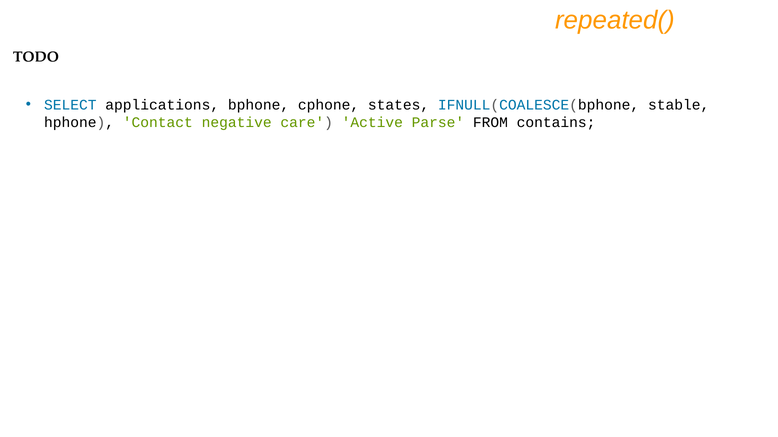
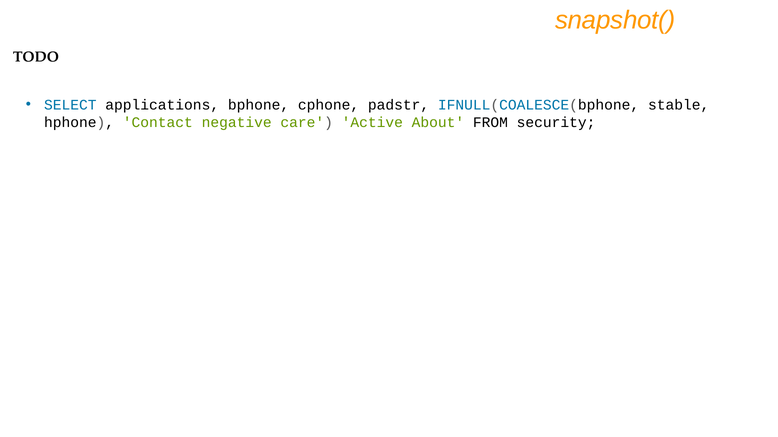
repeated(: repeated( -> snapshot(
states: states -> padstr
Parse: Parse -> About
contains: contains -> security
